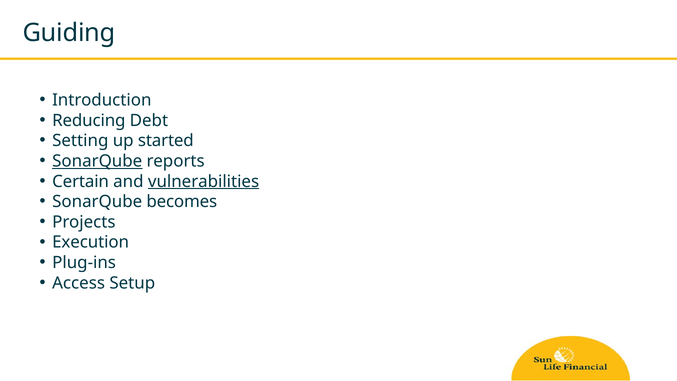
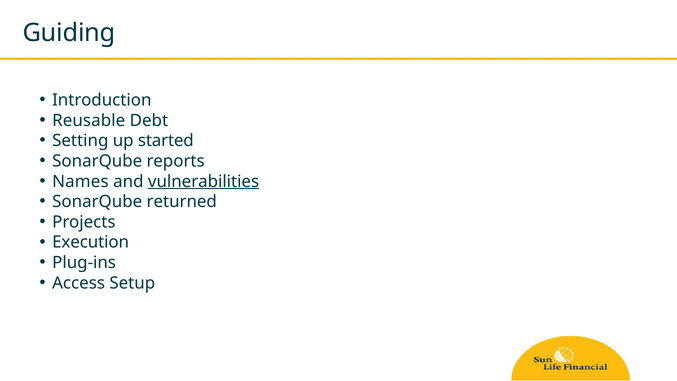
Reducing: Reducing -> Reusable
SonarQube at (97, 161) underline: present -> none
Certain: Certain -> Names
becomes: becomes -> returned
